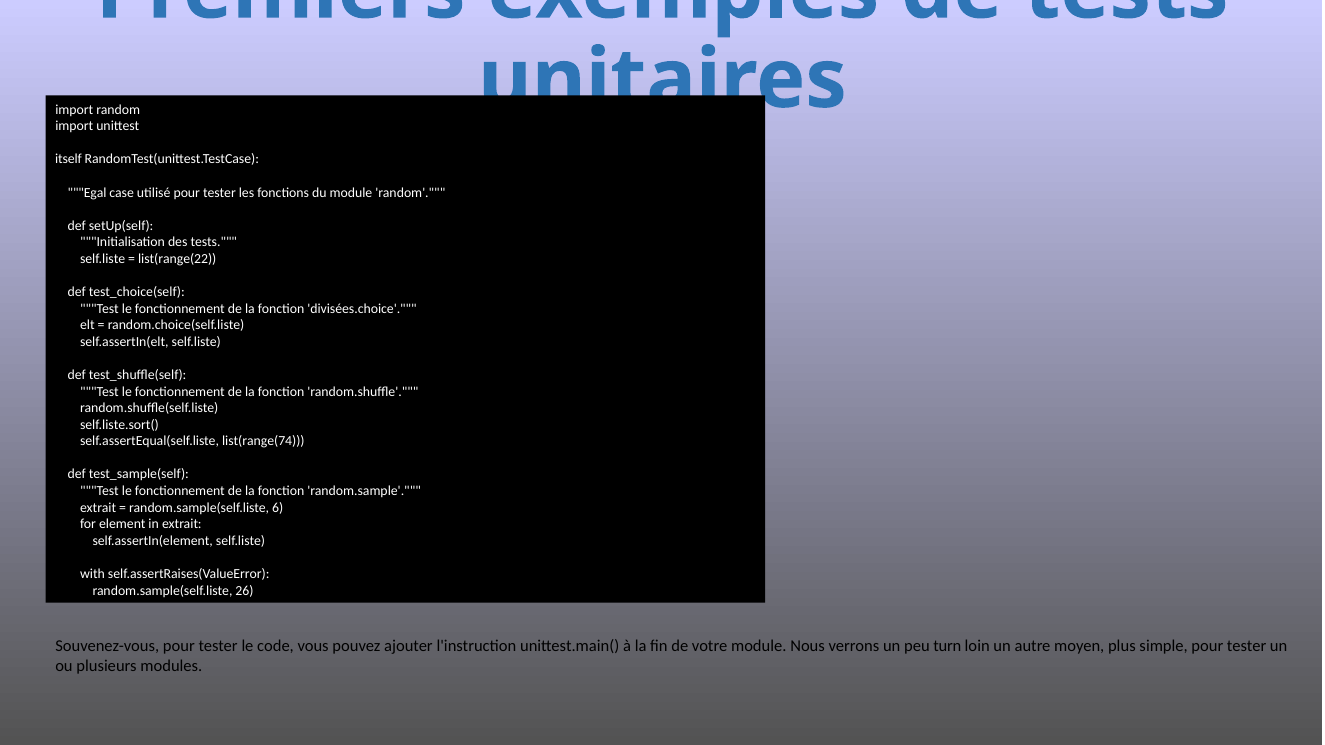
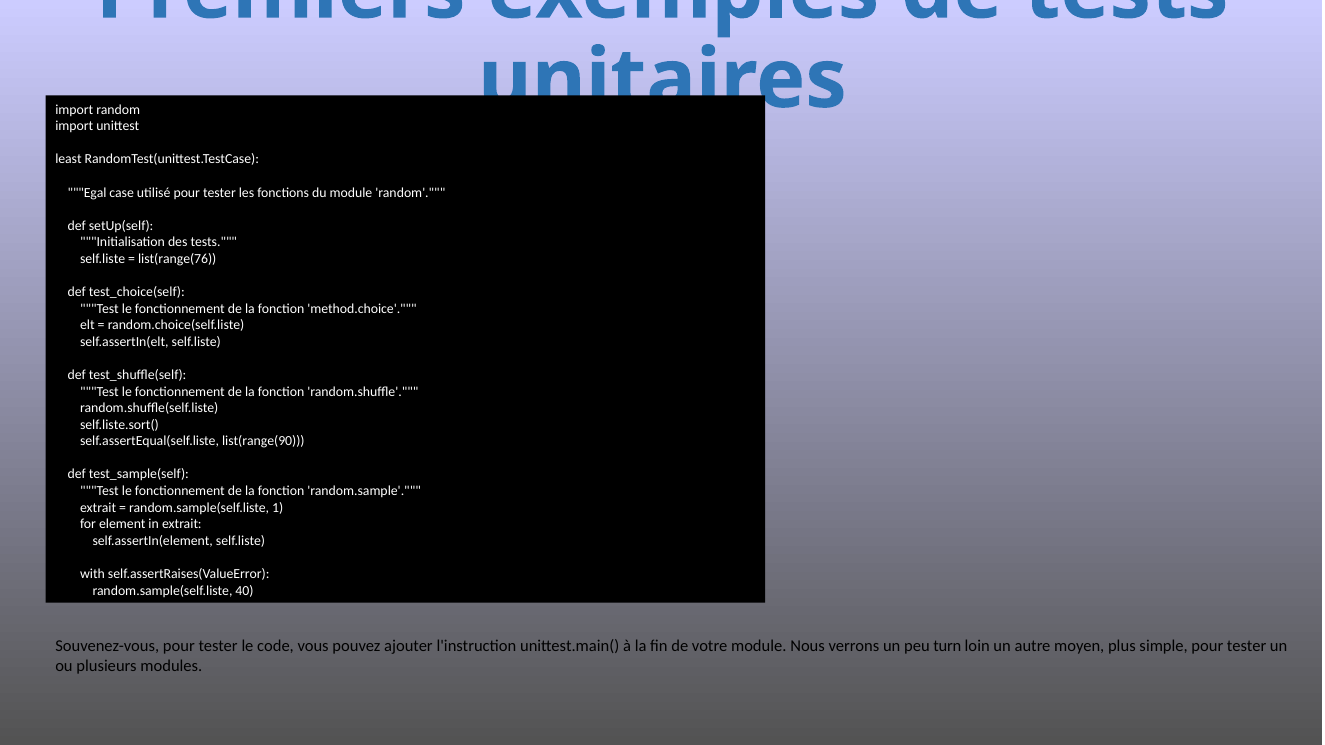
itself: itself -> least
list(range(22: list(range(22 -> list(range(76
divisées.choice: divisées.choice -> method.choice
list(range(74: list(range(74 -> list(range(90
6: 6 -> 1
26: 26 -> 40
